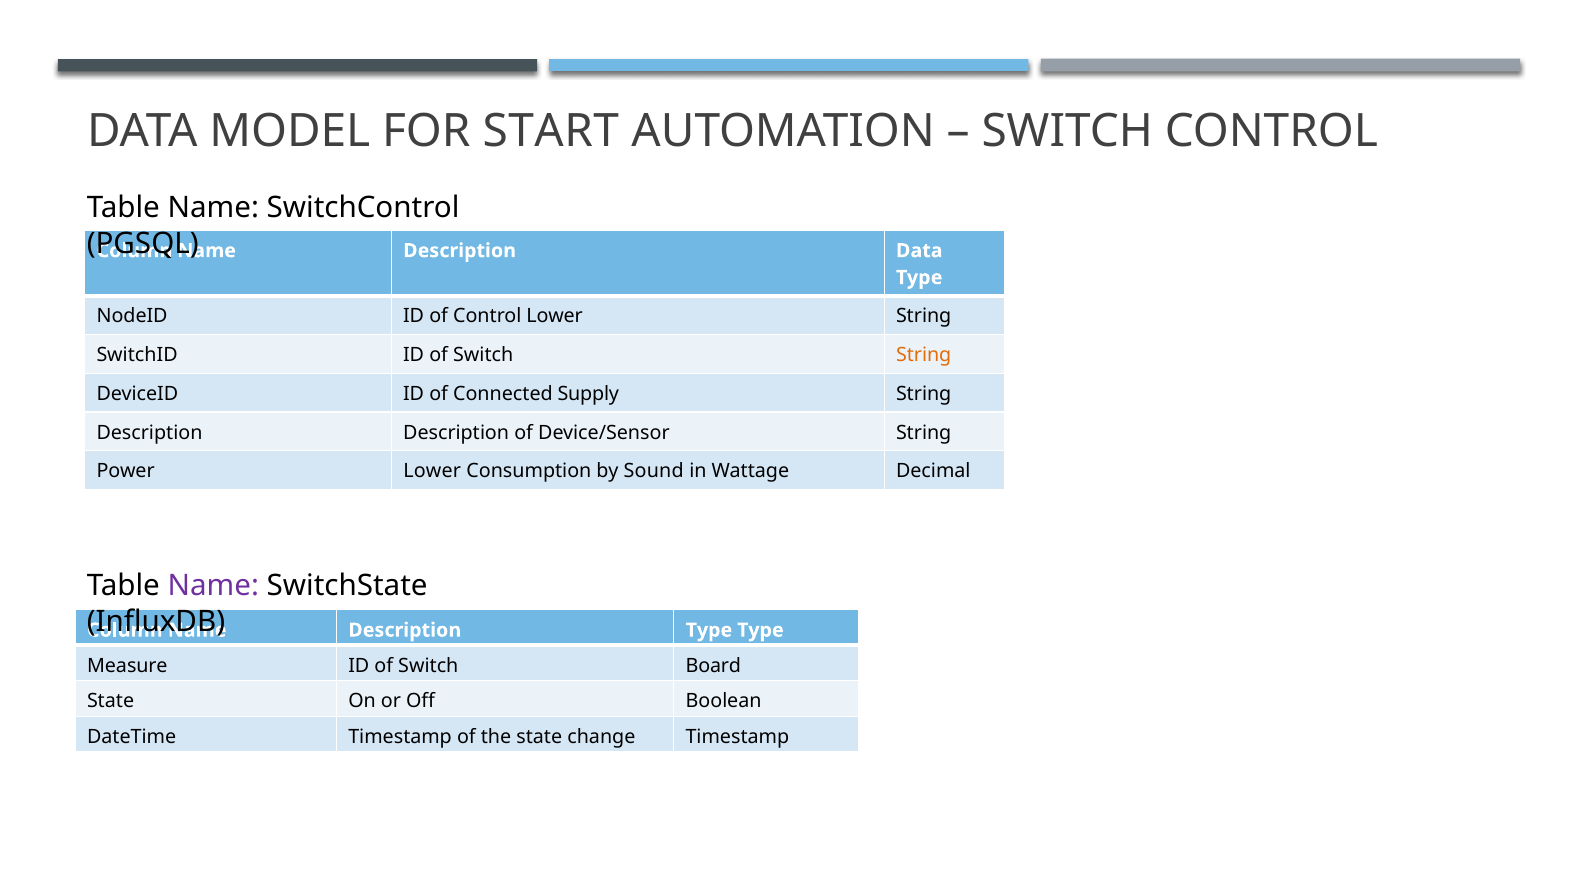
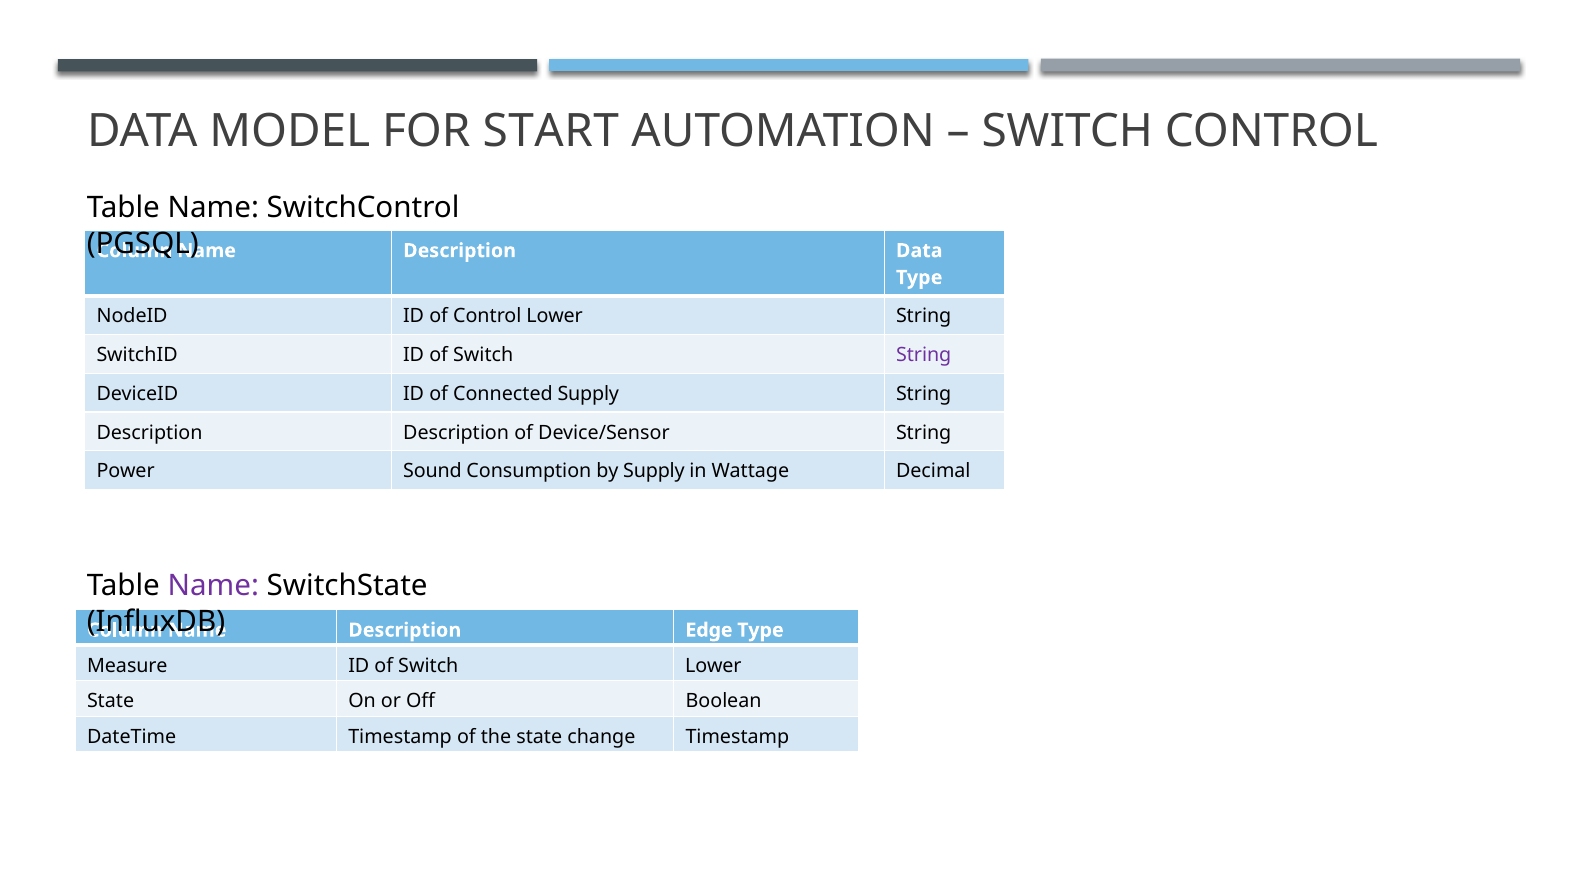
String at (924, 355) colour: orange -> purple
Power Lower: Lower -> Sound
by Sound: Sound -> Supply
Description Type: Type -> Edge
Switch Board: Board -> Lower
